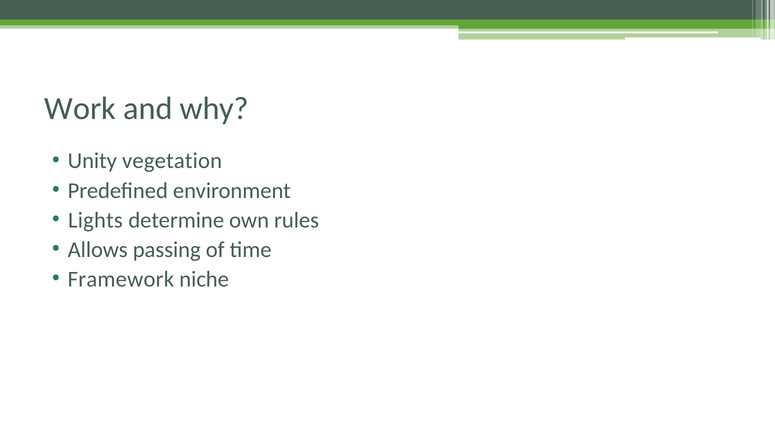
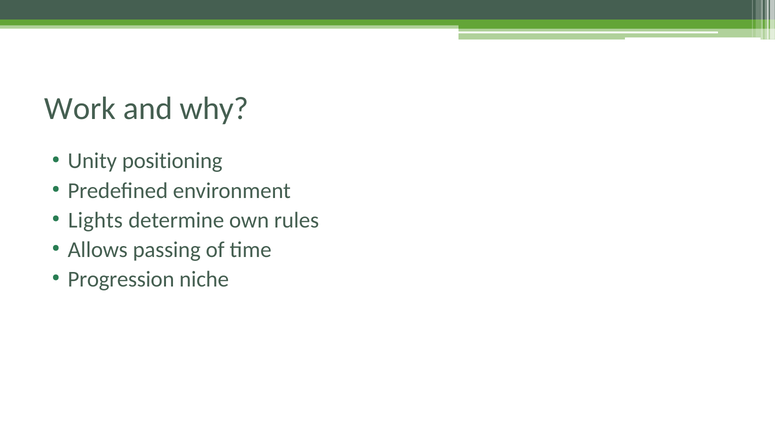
vegetation: vegetation -> positioning
Framework: Framework -> Progression
